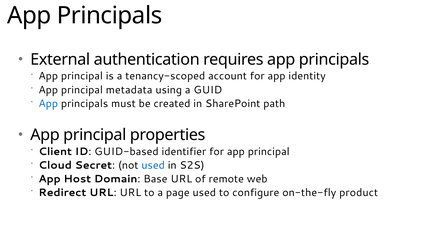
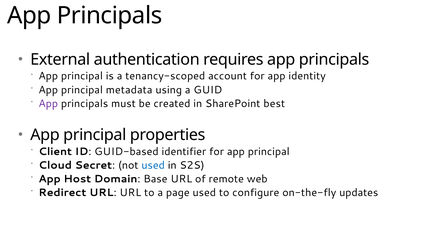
App at (48, 104) colour: blue -> purple
path: path -> best
product: product -> updates
